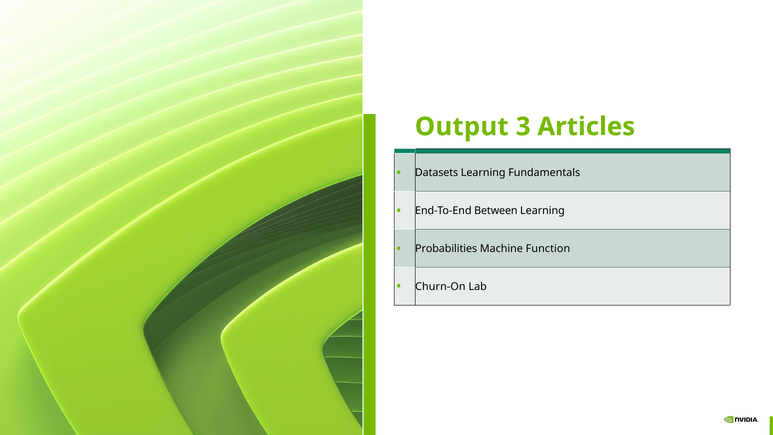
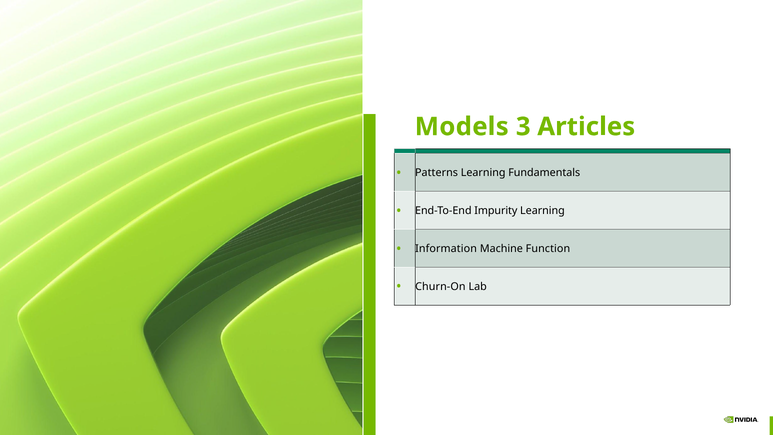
Output: Output -> Models
Datasets: Datasets -> Patterns
Between: Between -> Impurity
Probabilities: Probabilities -> Information
